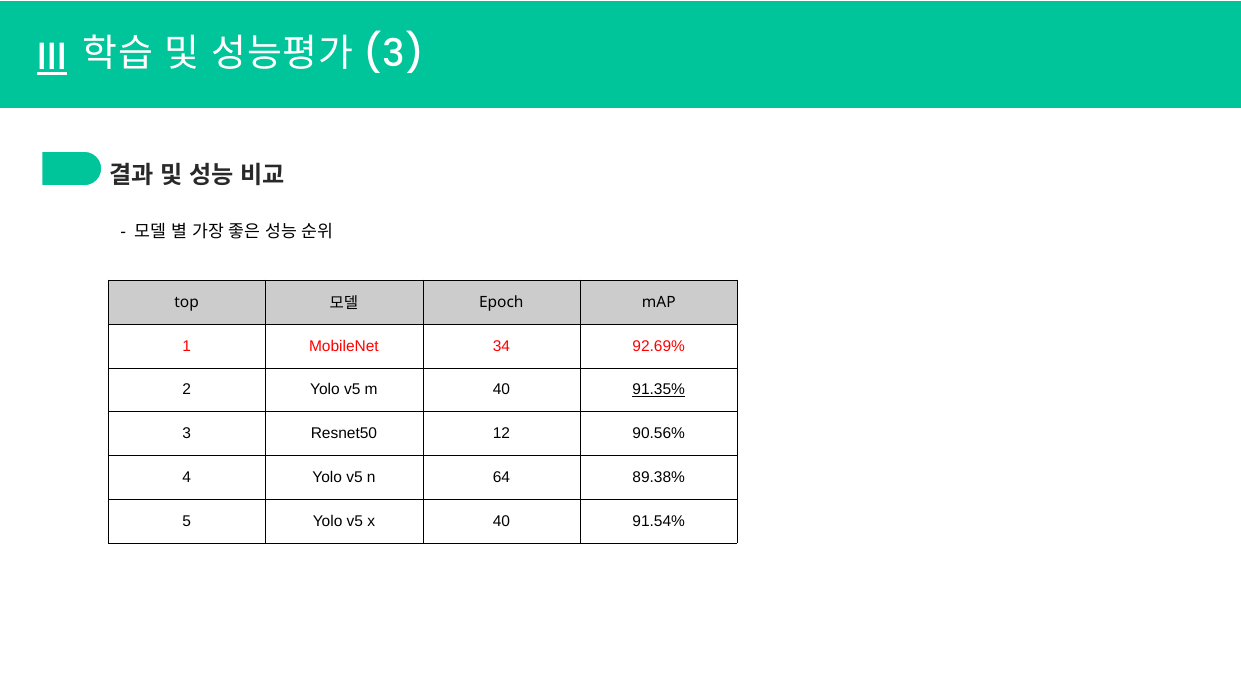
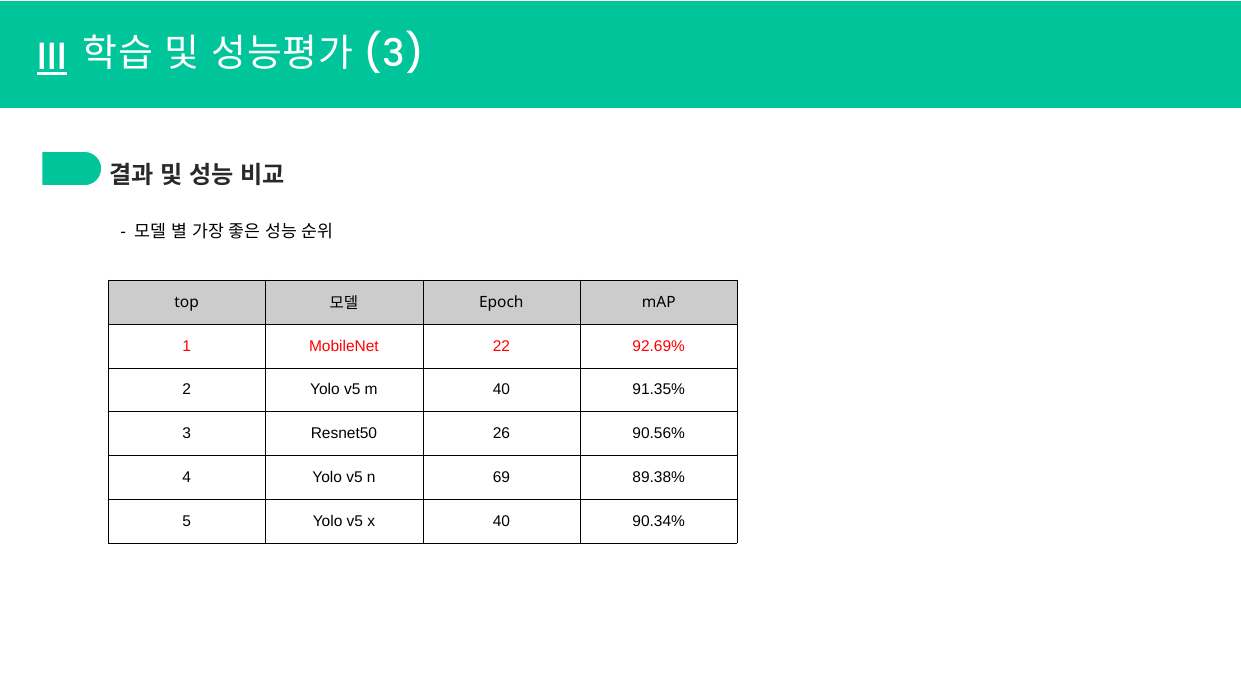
34: 34 -> 22
91.35% underline: present -> none
12: 12 -> 26
64: 64 -> 69
91.54%: 91.54% -> 90.34%
